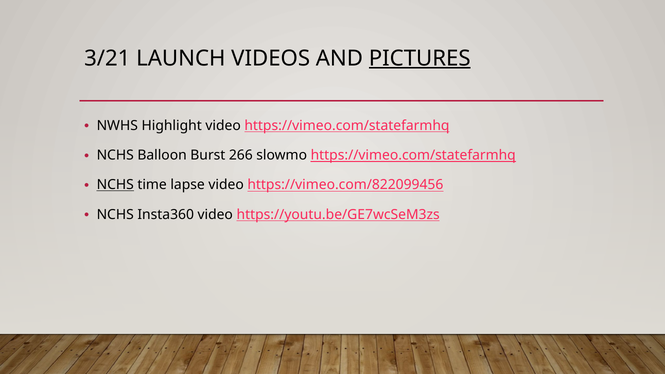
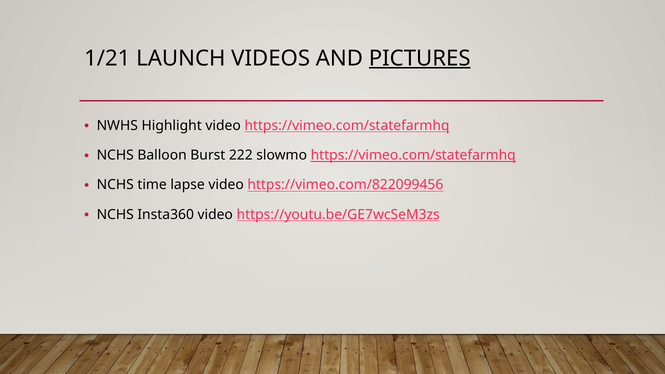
3/21: 3/21 -> 1/21
266: 266 -> 222
NCHS at (115, 185) underline: present -> none
